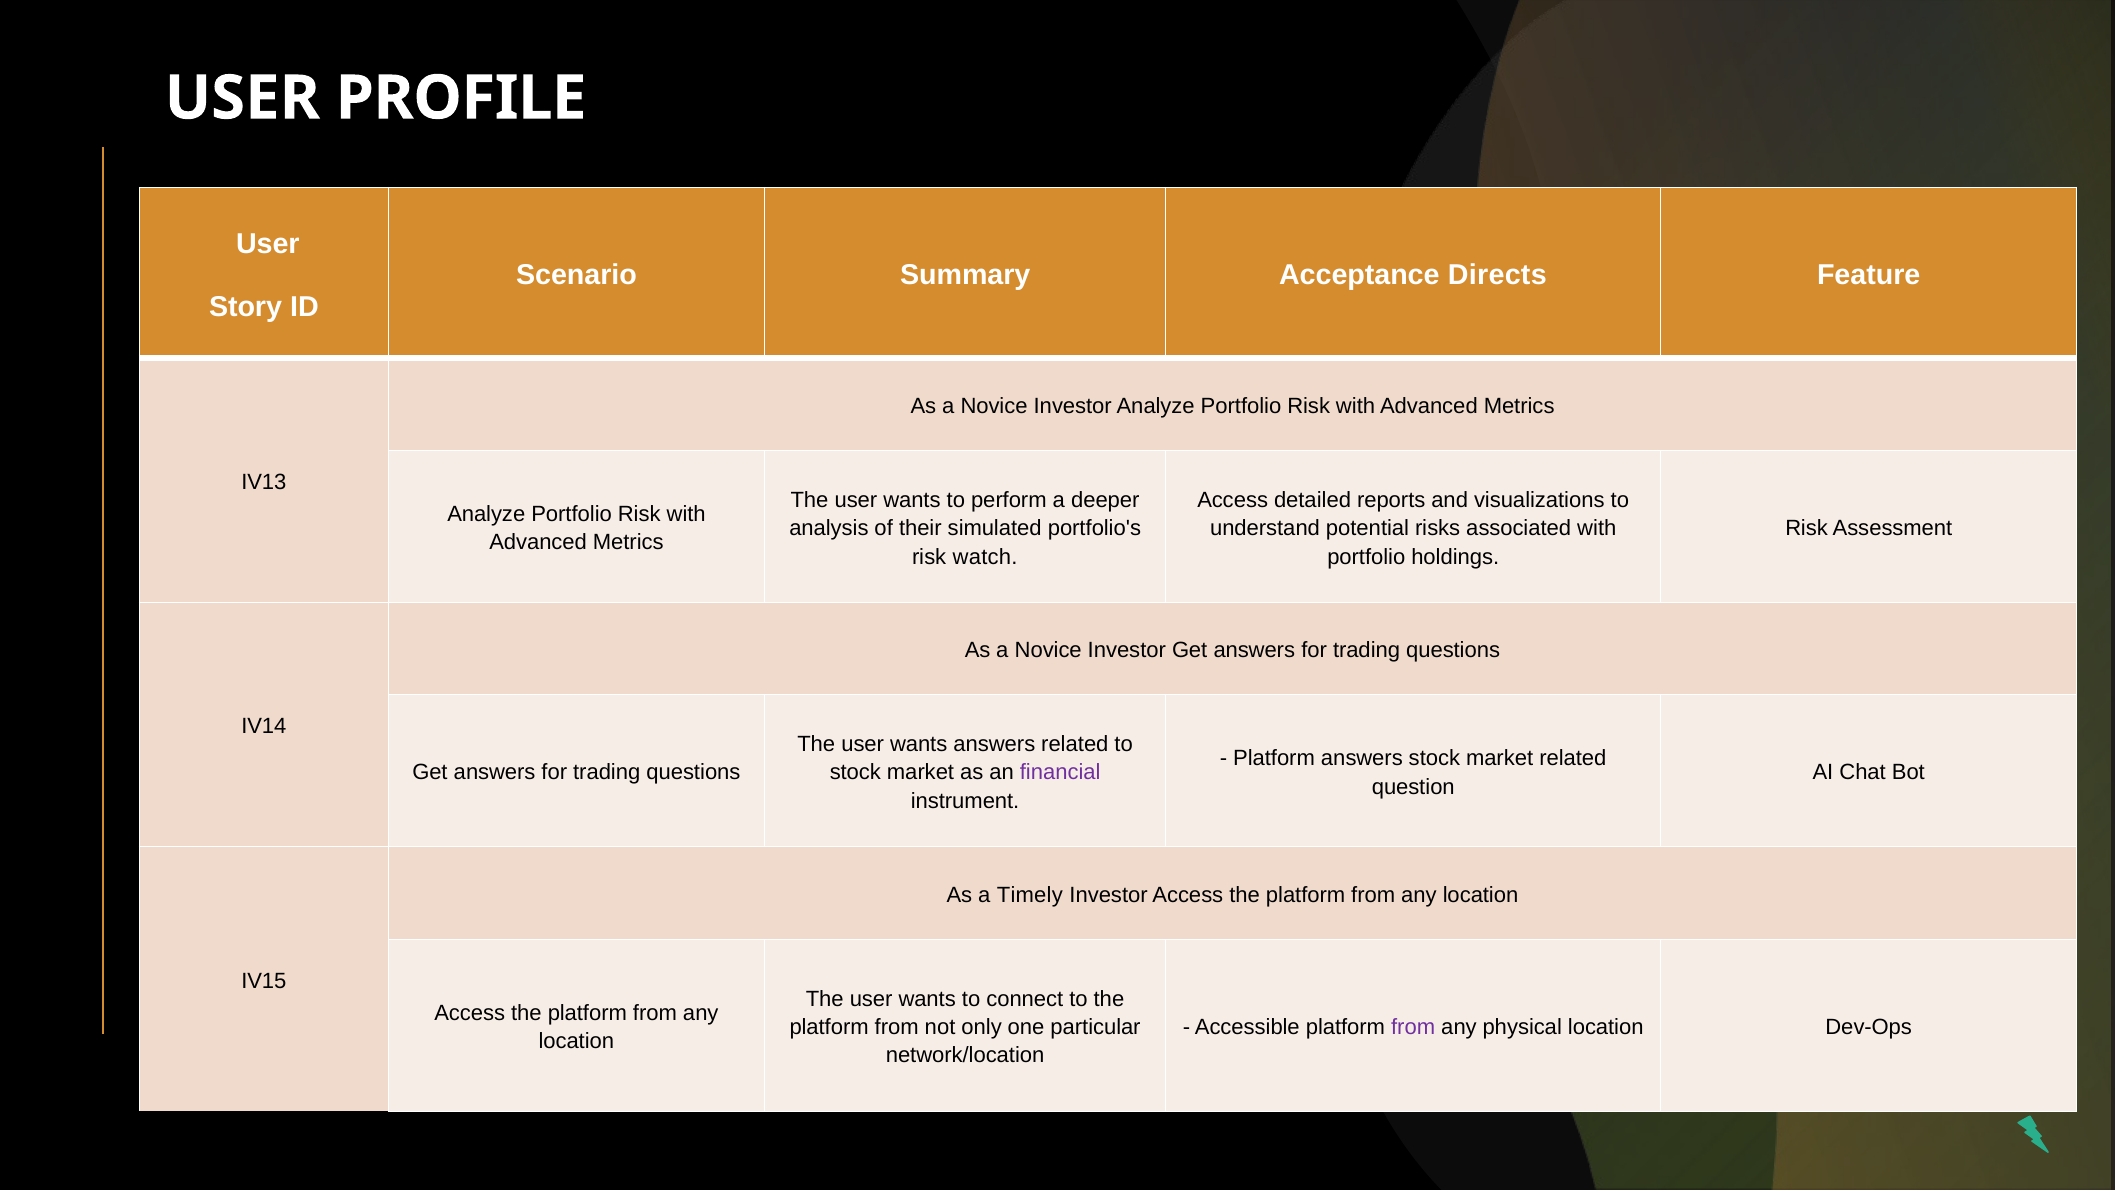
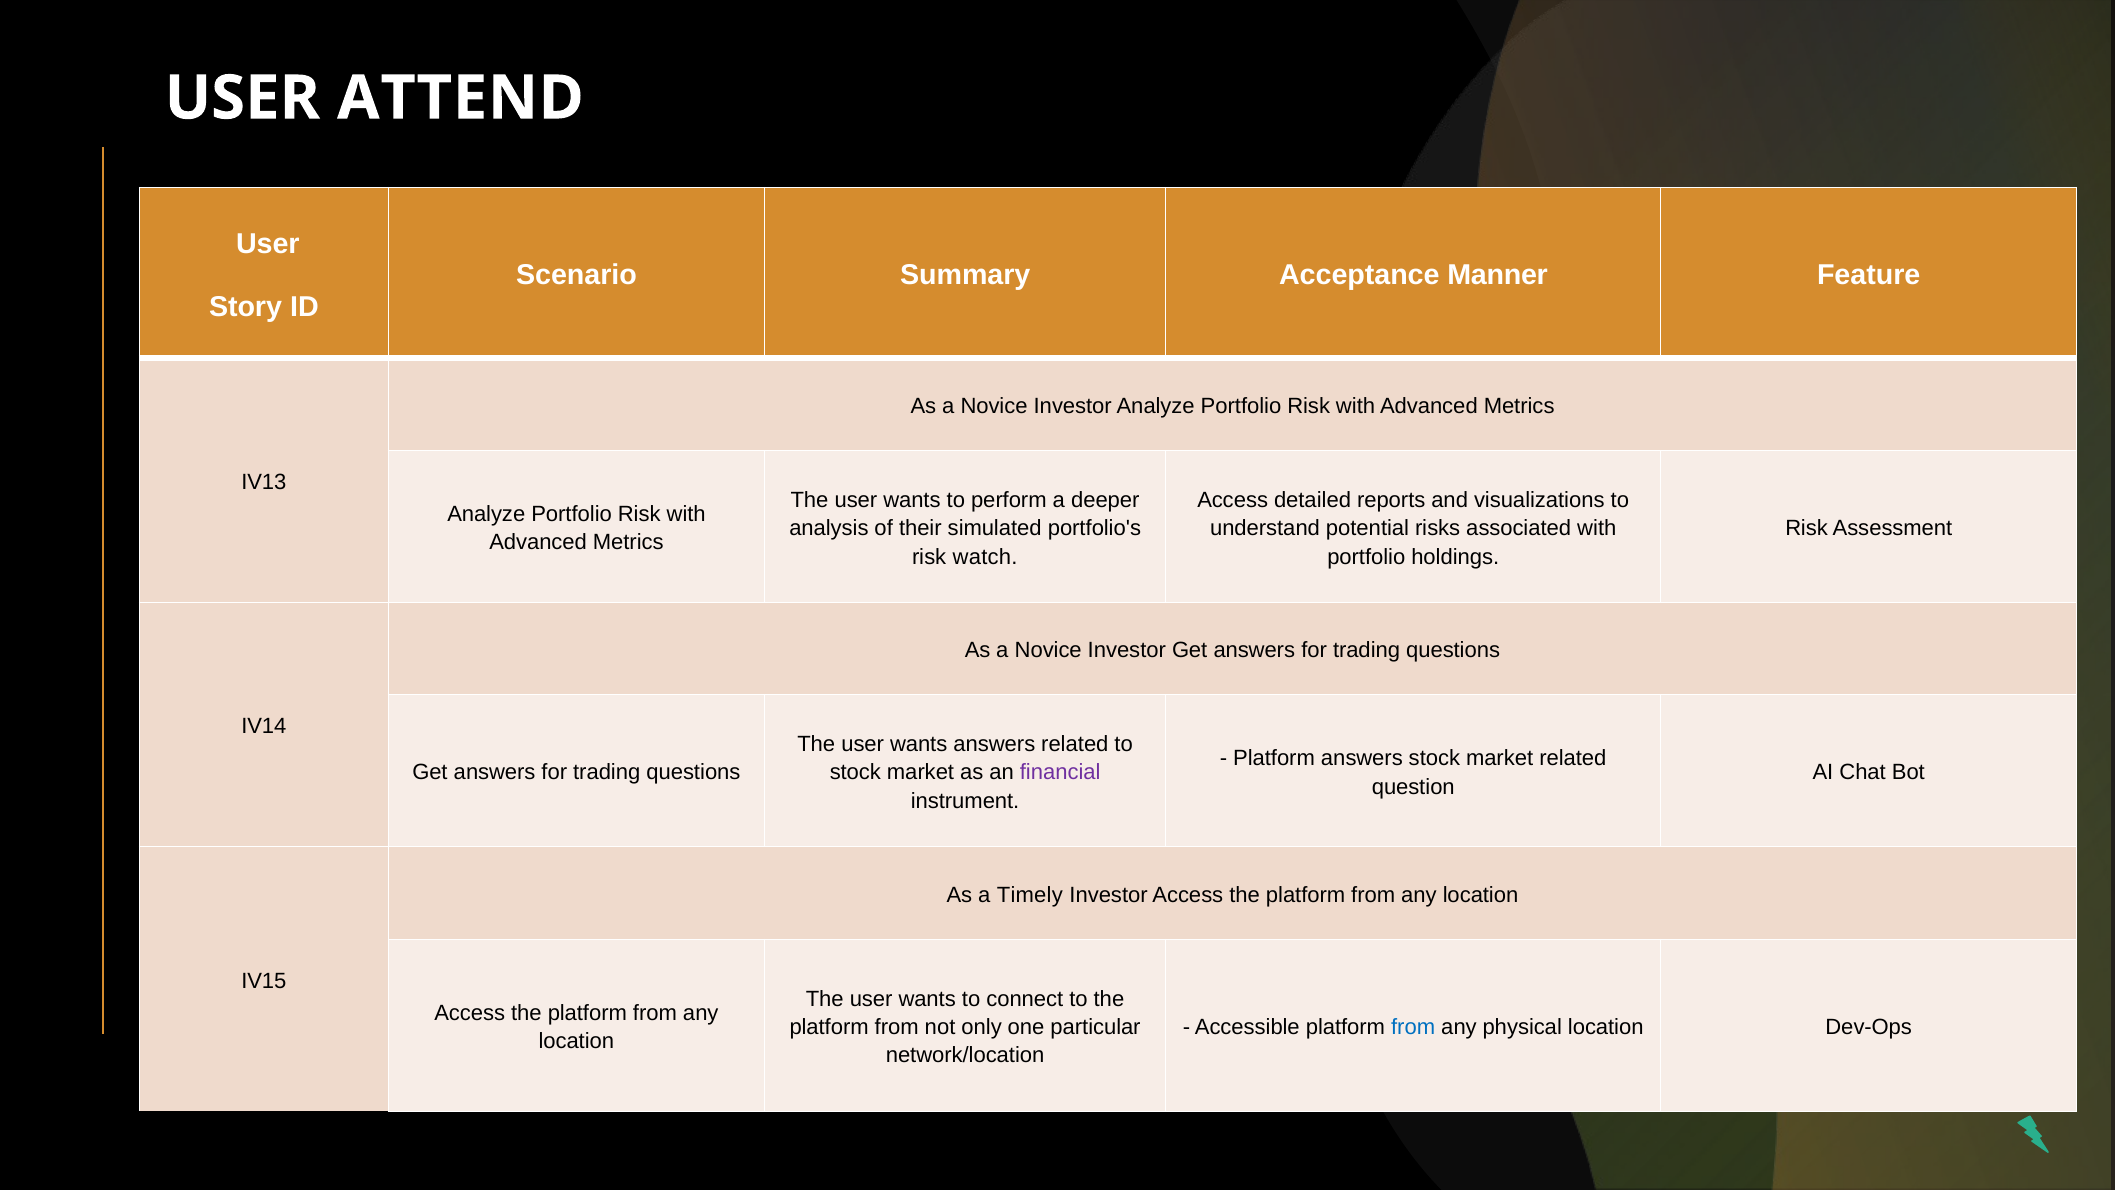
PROFILE: PROFILE -> ATTEND
Directs: Directs -> Manner
from at (1413, 1027) colour: purple -> blue
